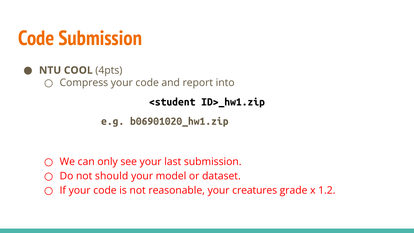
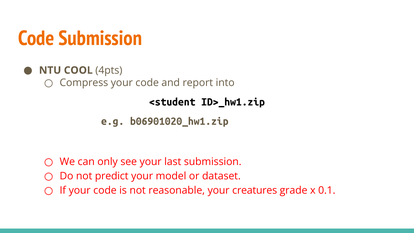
should: should -> predict
1.2: 1.2 -> 0.1
